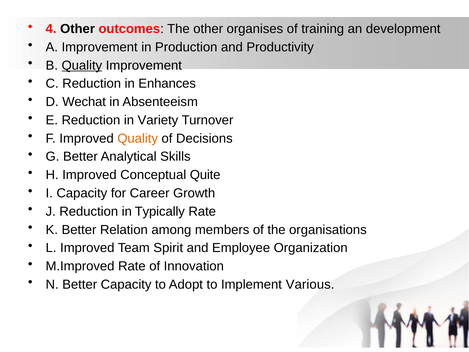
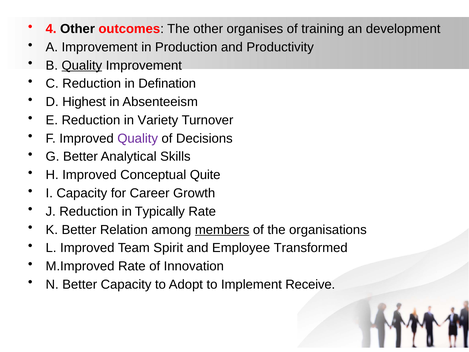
Enhances: Enhances -> Defination
Wechat: Wechat -> Highest
Quality at (138, 138) colour: orange -> purple
members underline: none -> present
Organization: Organization -> Transformed
Various: Various -> Receive
